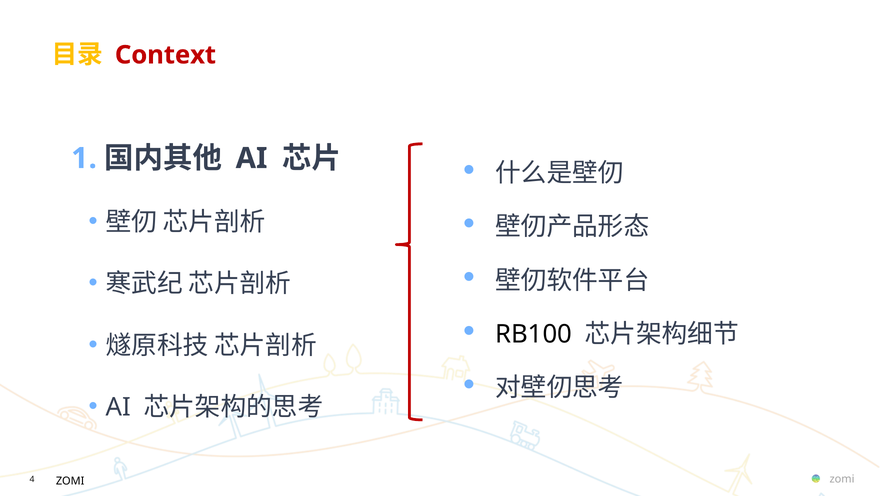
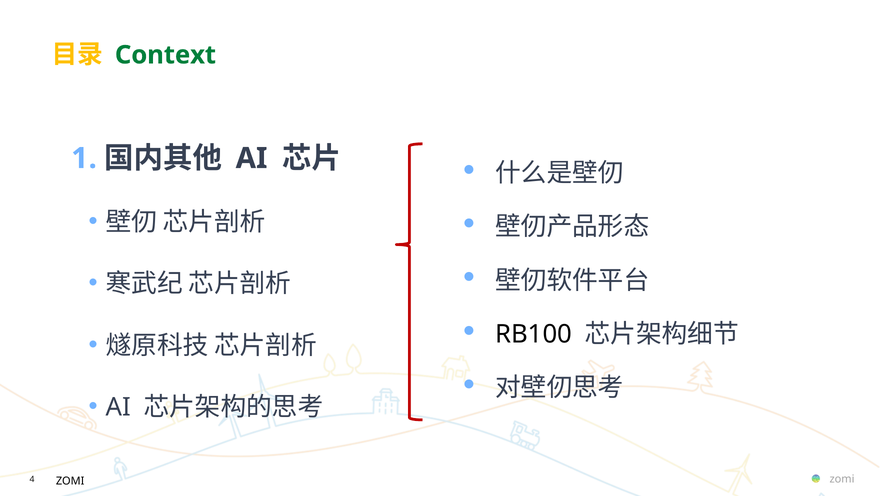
Context colour: red -> green
